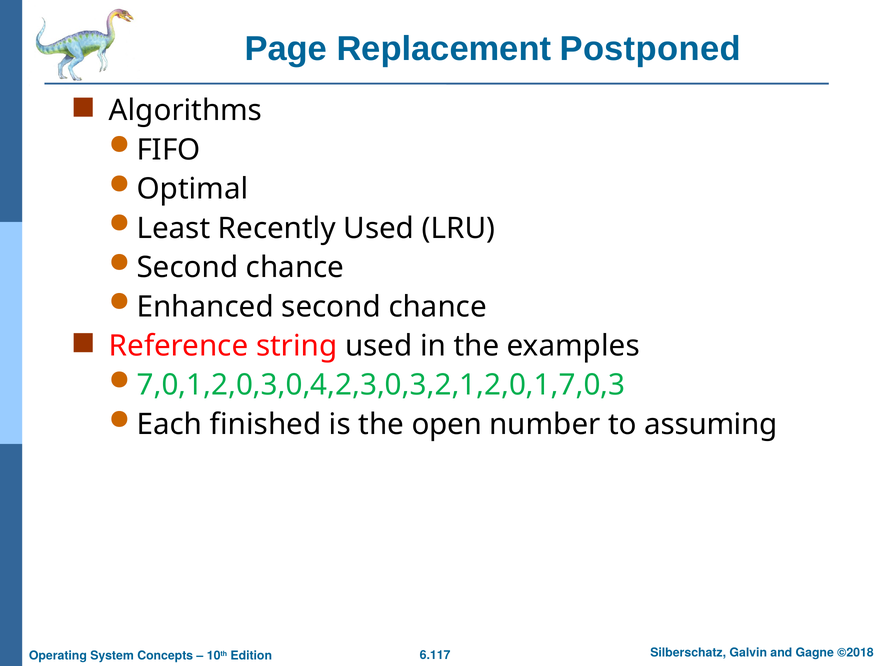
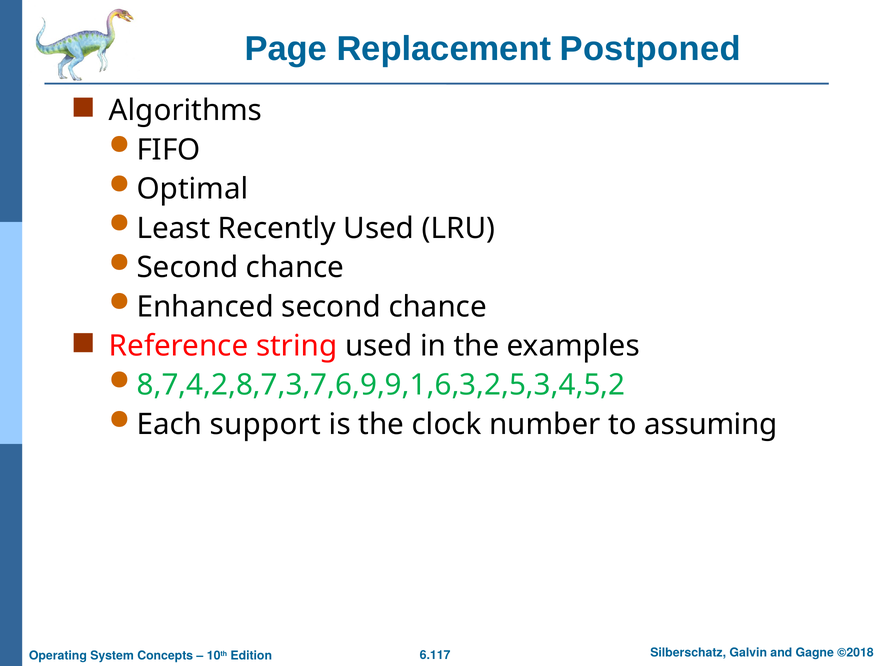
7,0,1,2,0,3,0,4,2,3,0,3,2,1,2,0,1,7,0,3: 7,0,1,2,0,3,0,4,2,3,0,3,2,1,2,0,1,7,0,3 -> 8,7,4,2,8,7,3,7,6,9,9,1,6,3,2,5,3,4,5,2
finished: finished -> support
open: open -> clock
